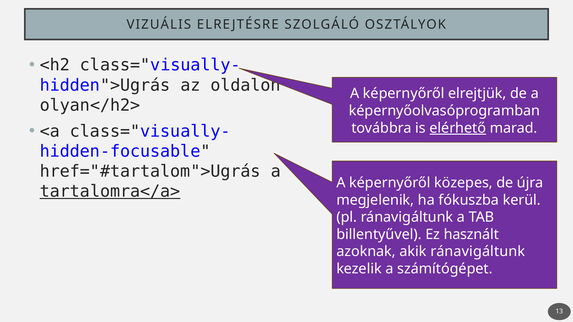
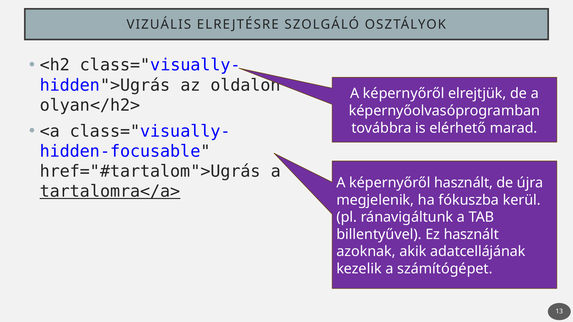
elérhető underline: present -> none
képernyőről közepes: közepes -> használt
akik ránavigáltunk: ránavigáltunk -> adatcellájának
